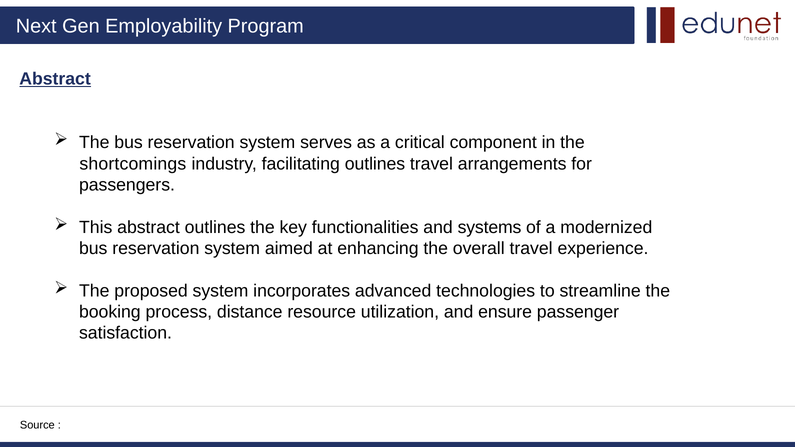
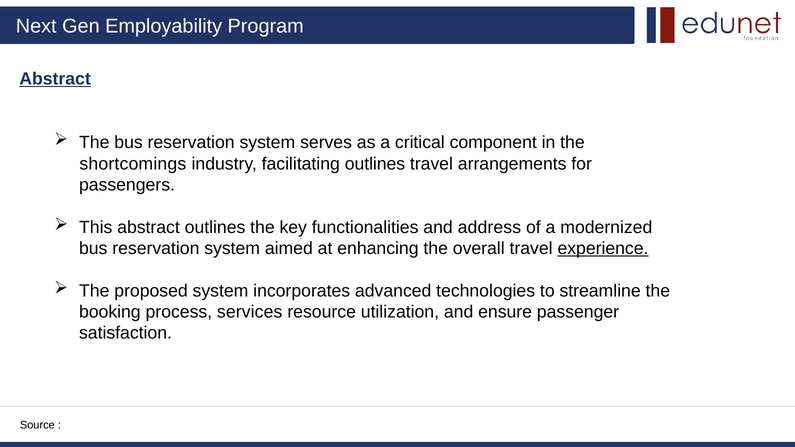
systems: systems -> address
experience underline: none -> present
distance: distance -> services
